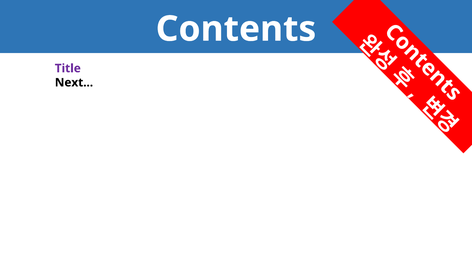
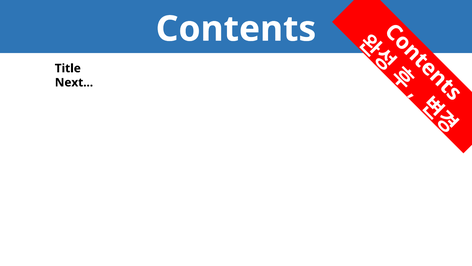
Title colour: purple -> black
